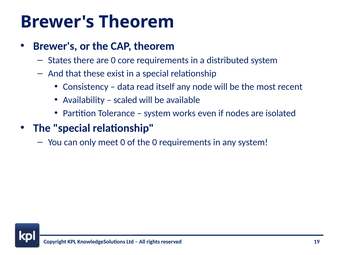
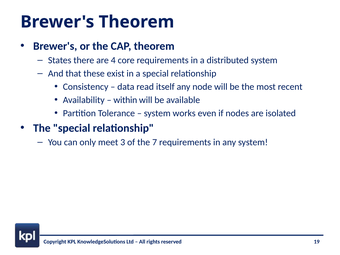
are 0: 0 -> 4
scaled: scaled -> within
meet 0: 0 -> 3
the 0: 0 -> 7
